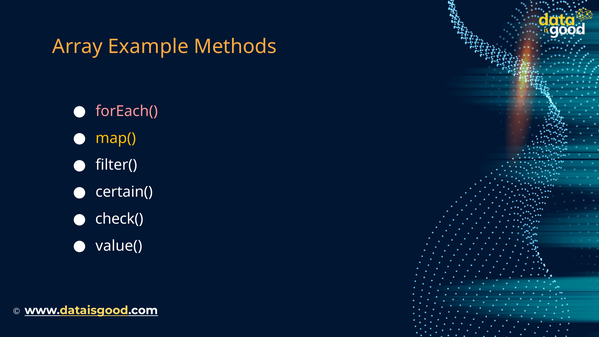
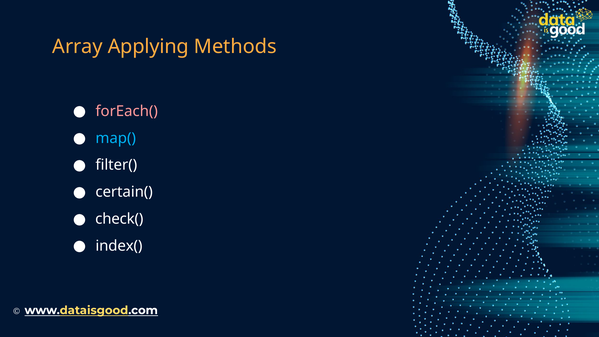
Example: Example -> Applying
map( colour: yellow -> light blue
value(: value( -> index(
